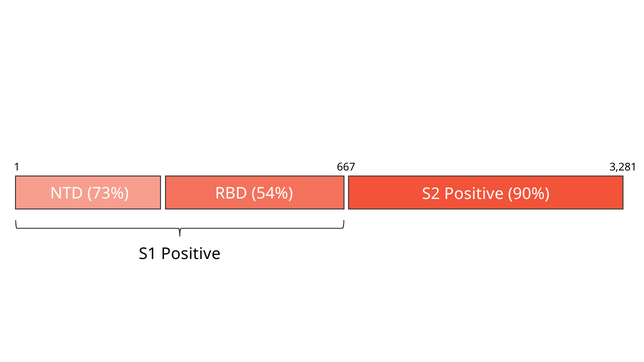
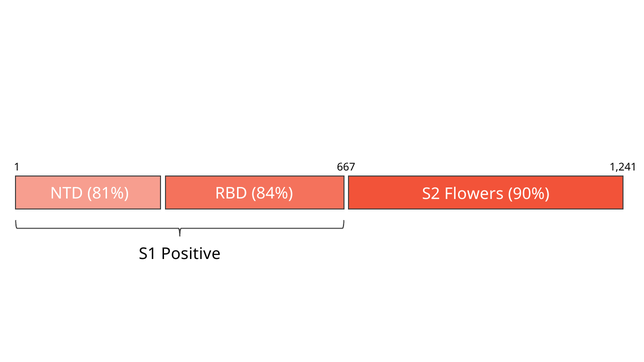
3,281: 3,281 -> 1,241
73%: 73% -> 81%
54%: 54% -> 84%
S2 Positive: Positive -> Flowers
